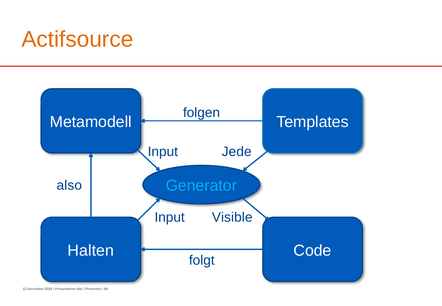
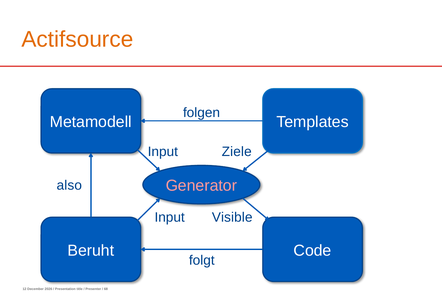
Jede: Jede -> Ziele
Generator colour: light blue -> pink
Halten: Halten -> Beruht
